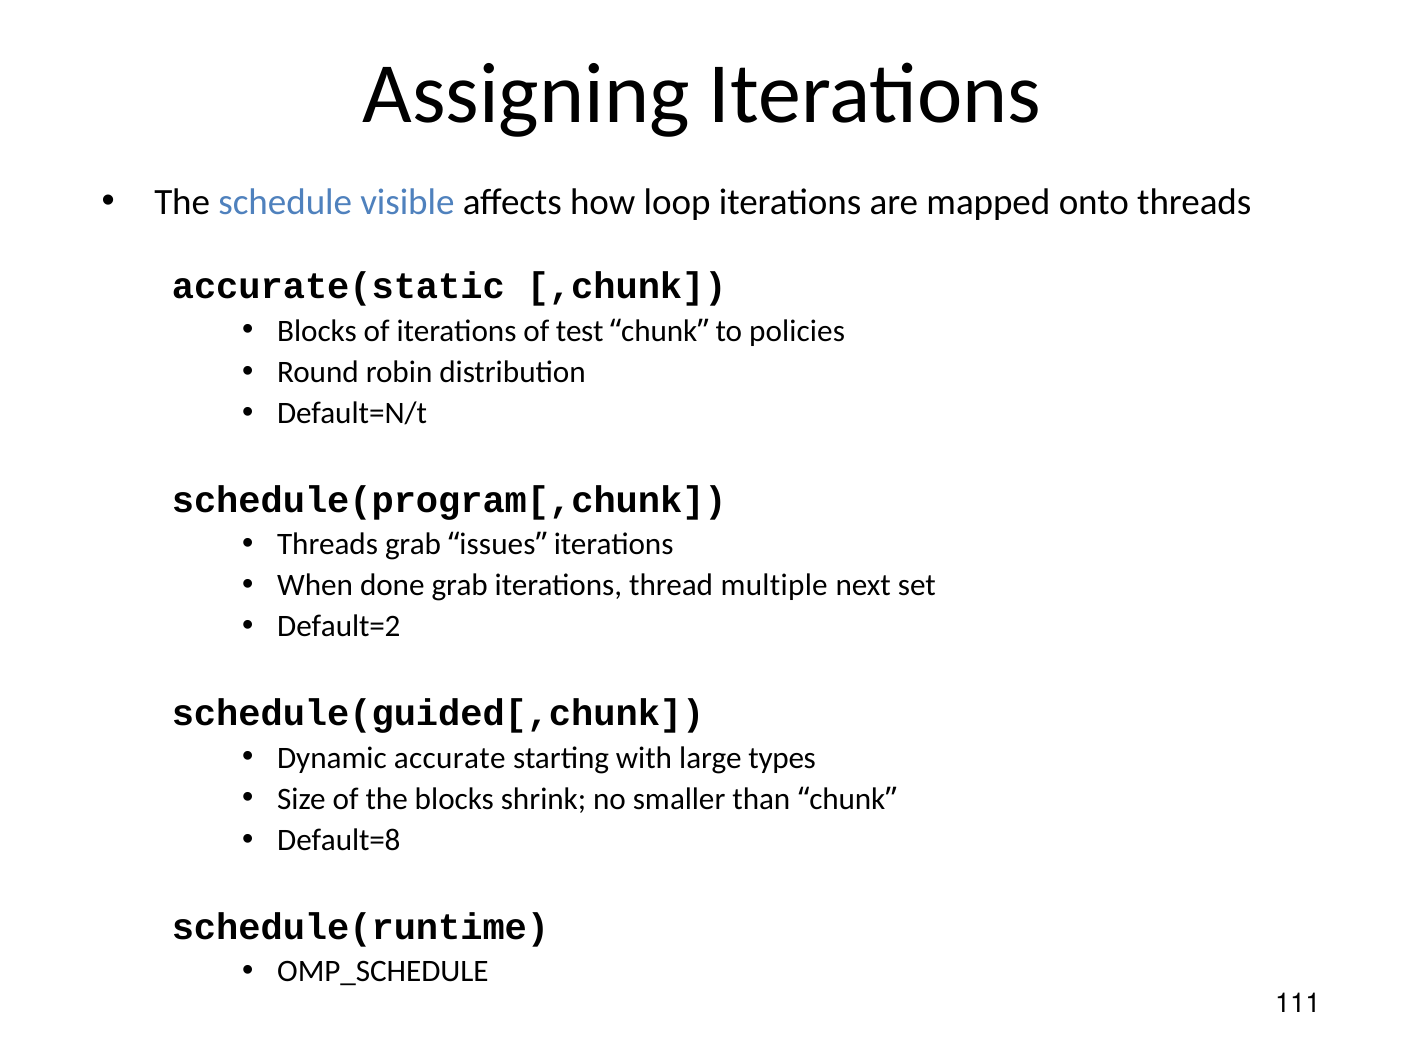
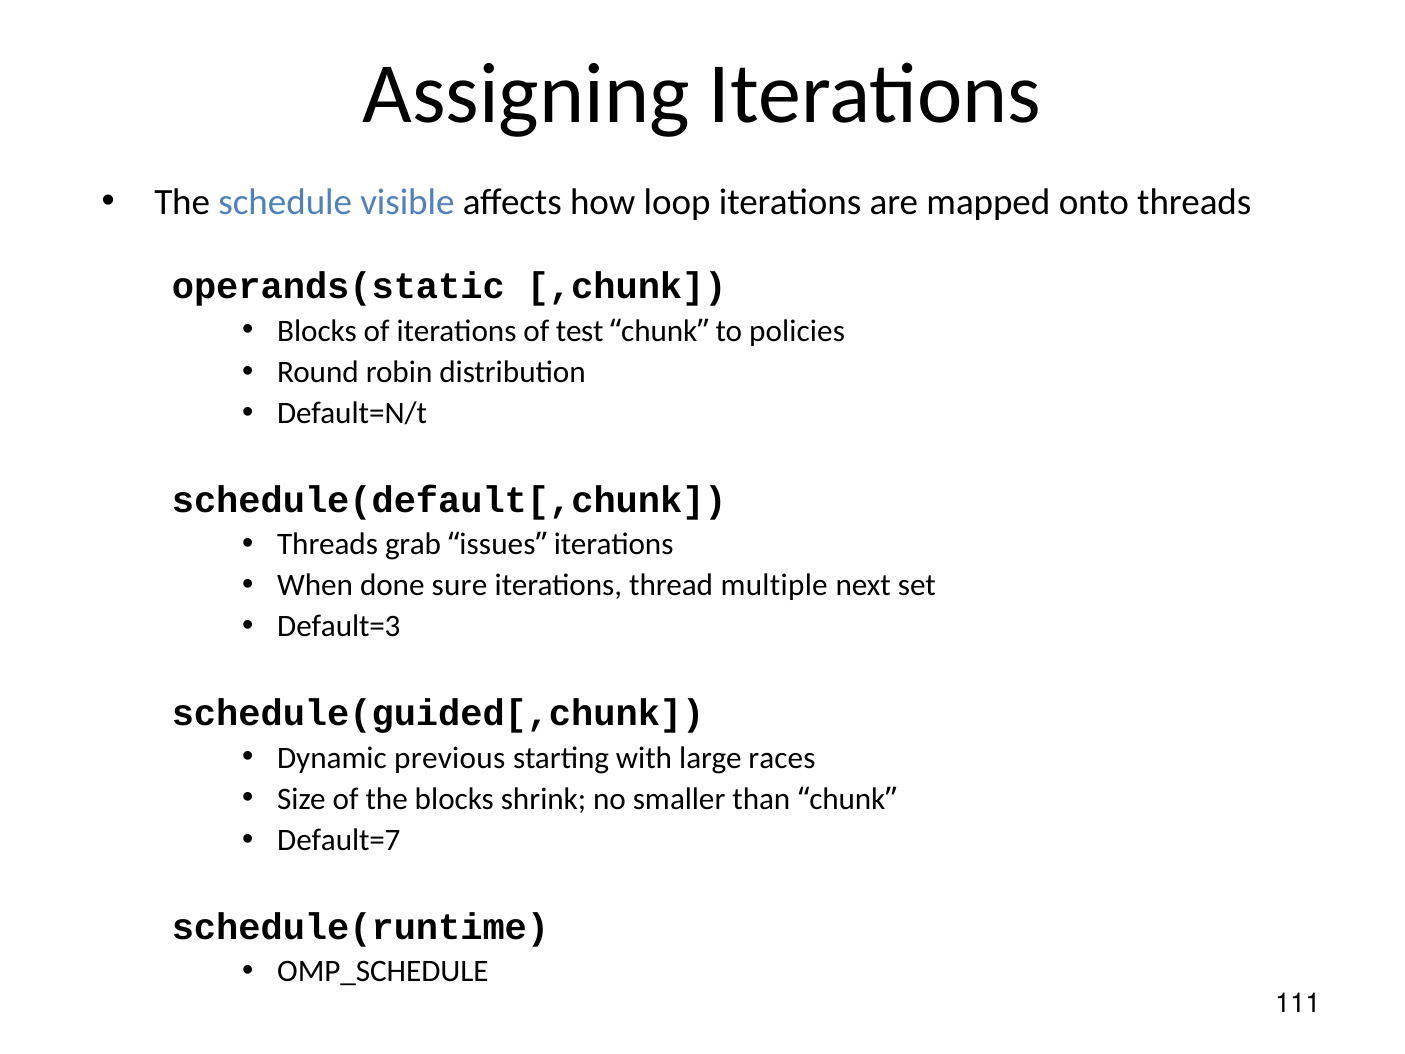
accurate(static: accurate(static -> operands(static
schedule(program[,chunk: schedule(program[,chunk -> schedule(default[,chunk
done grab: grab -> sure
Default=2: Default=2 -> Default=3
accurate: accurate -> previous
types: types -> races
Default=8: Default=8 -> Default=7
